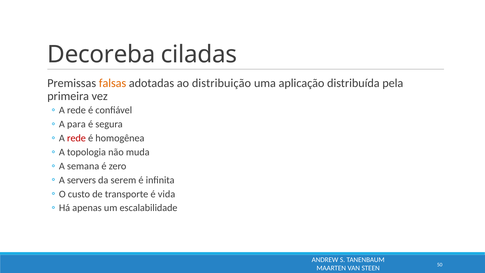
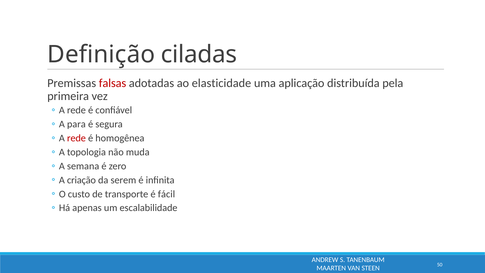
Decoreba: Decoreba -> Definição
falsas colour: orange -> red
distribuição: distribuição -> elasticidade
servers: servers -> criação
vida: vida -> fácil
